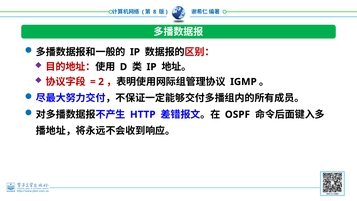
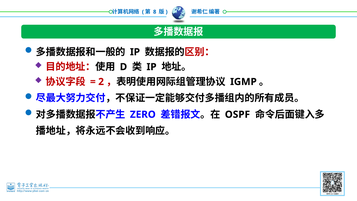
HTTP: HTTP -> ZERO
